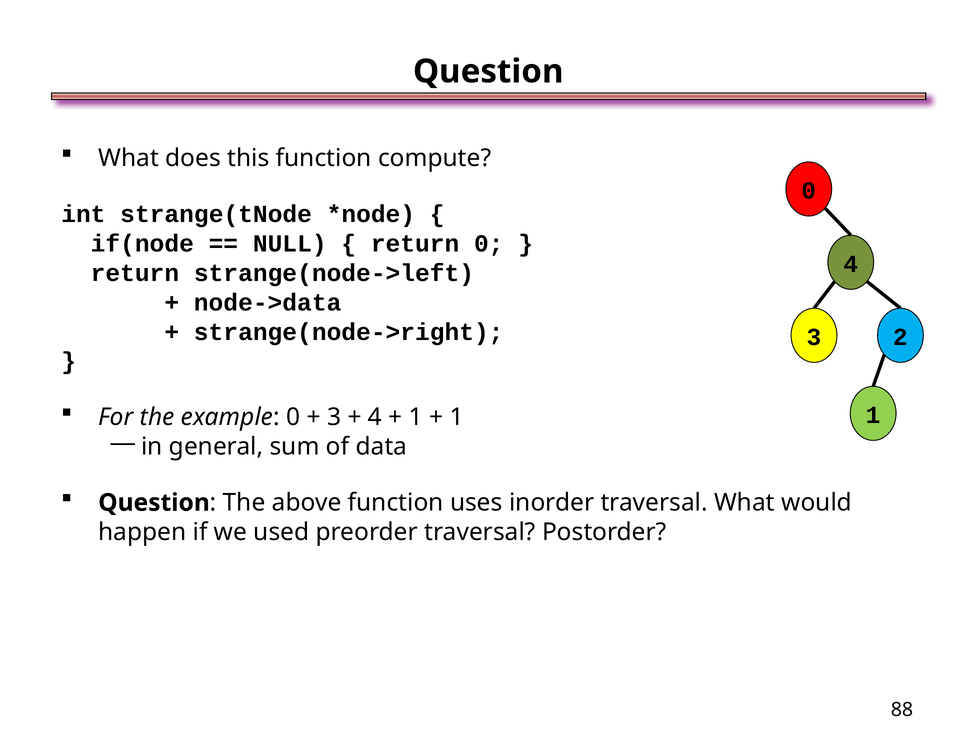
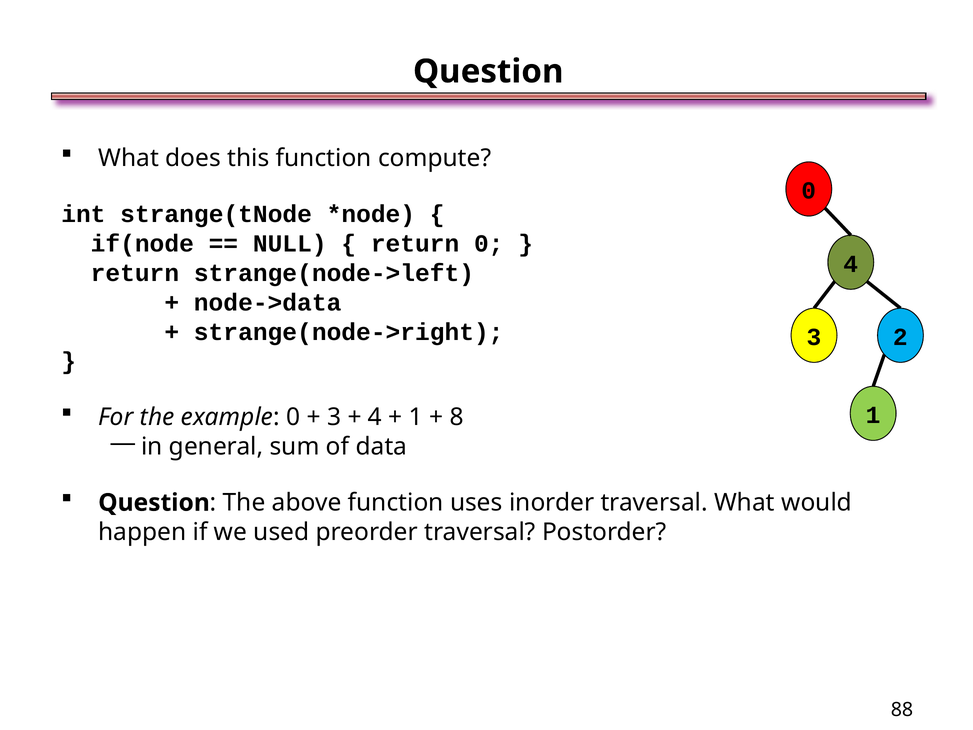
1 at (457, 417): 1 -> 8
